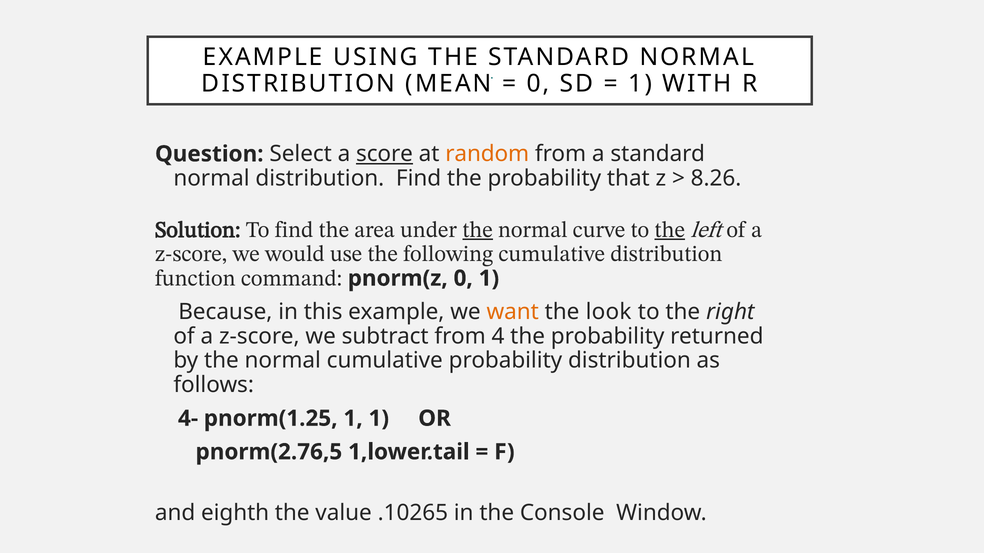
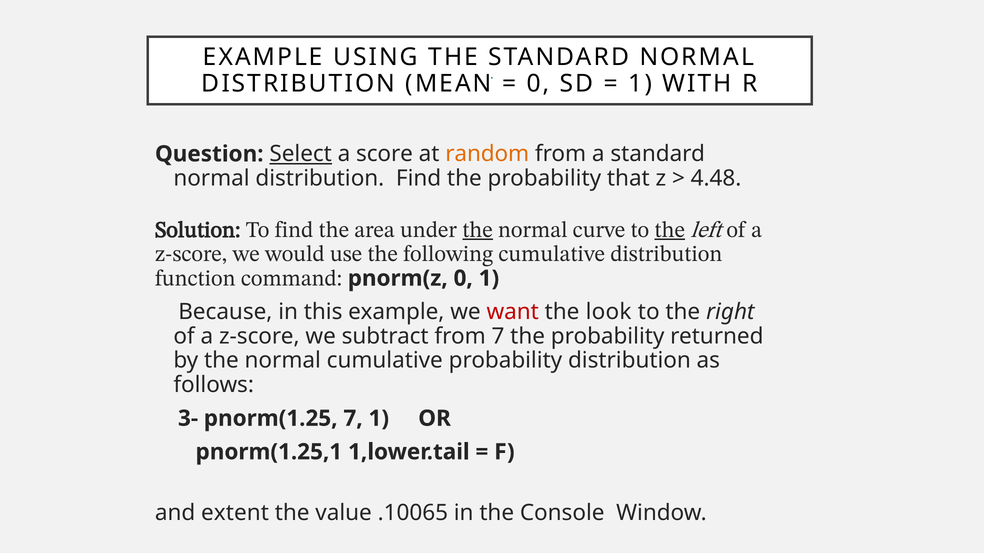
Select underline: none -> present
score underline: present -> none
8.26: 8.26 -> 4.48
want colour: orange -> red
from 4: 4 -> 7
4-: 4- -> 3-
pnorm(1.25 1: 1 -> 7
pnorm(2.76,5: pnorm(2.76,5 -> pnorm(1.25,1
eighth: eighth -> extent
.10265: .10265 -> .10065
